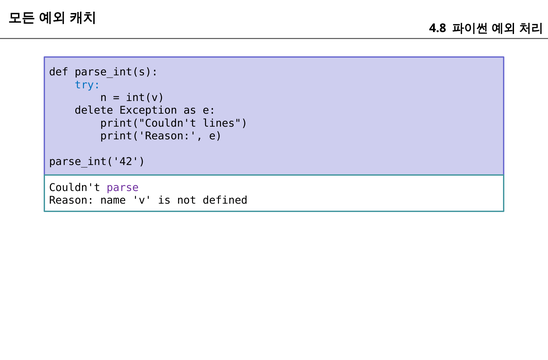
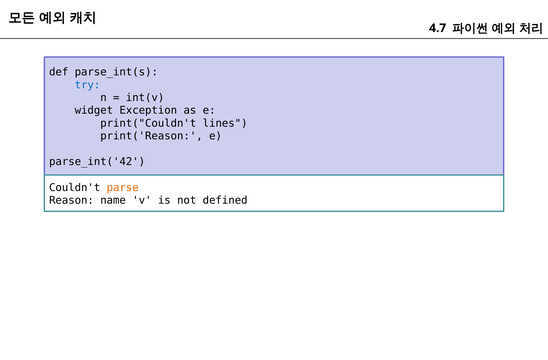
4.8: 4.8 -> 4.7
delete: delete -> widget
parse colour: purple -> orange
